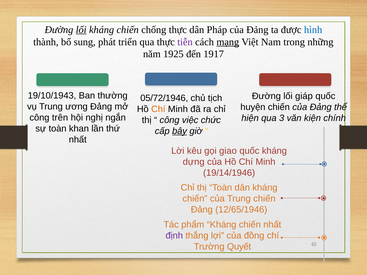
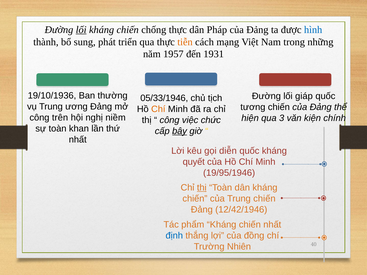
tiễn colour: purple -> orange
mạng underline: present -> none
1925: 1925 -> 1957
1917: 1917 -> 1931
19/10/1943: 19/10/1943 -> 19/10/1936
05/72/1946: 05/72/1946 -> 05/33/1946
huyện: huyện -> tương
ngắn: ngắn -> niềm
giao: giao -> diễn
dựng: dựng -> quyết
19/14/1946: 19/14/1946 -> 19/95/1946
thị at (202, 188) underline: none -> present
12/65/1946: 12/65/1946 -> 12/42/1946
định colour: purple -> blue
Quyết: Quyết -> Nhiên
